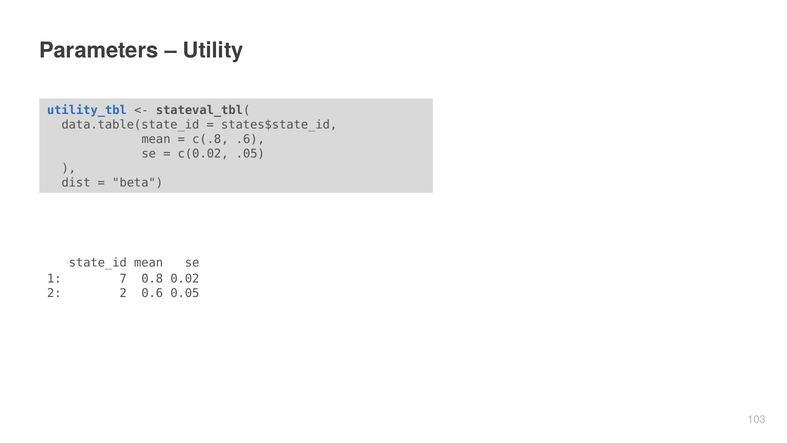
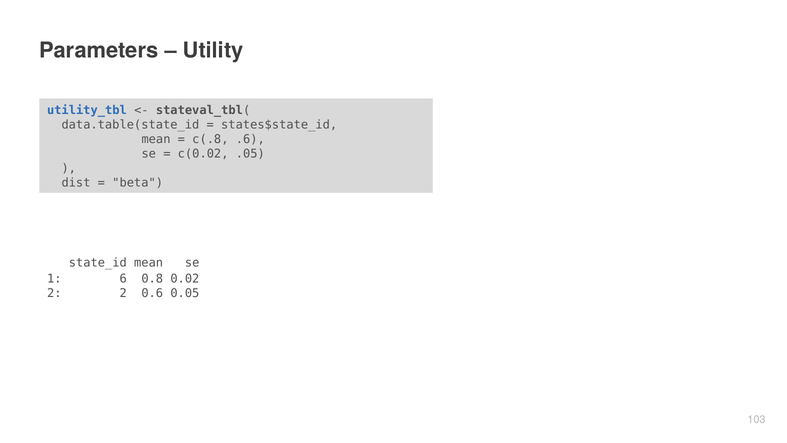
7: 7 -> 6
